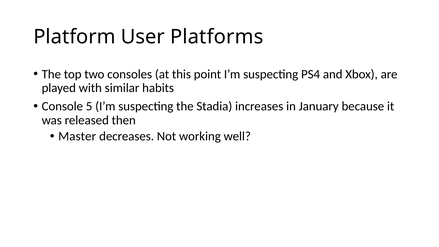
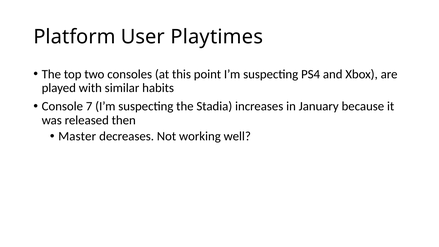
Platforms: Platforms -> Playtimes
5: 5 -> 7
